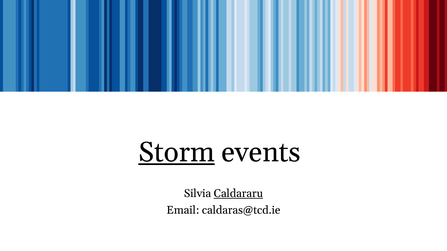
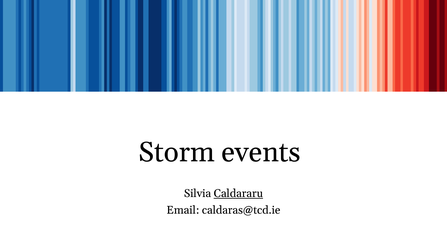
Storm underline: present -> none
